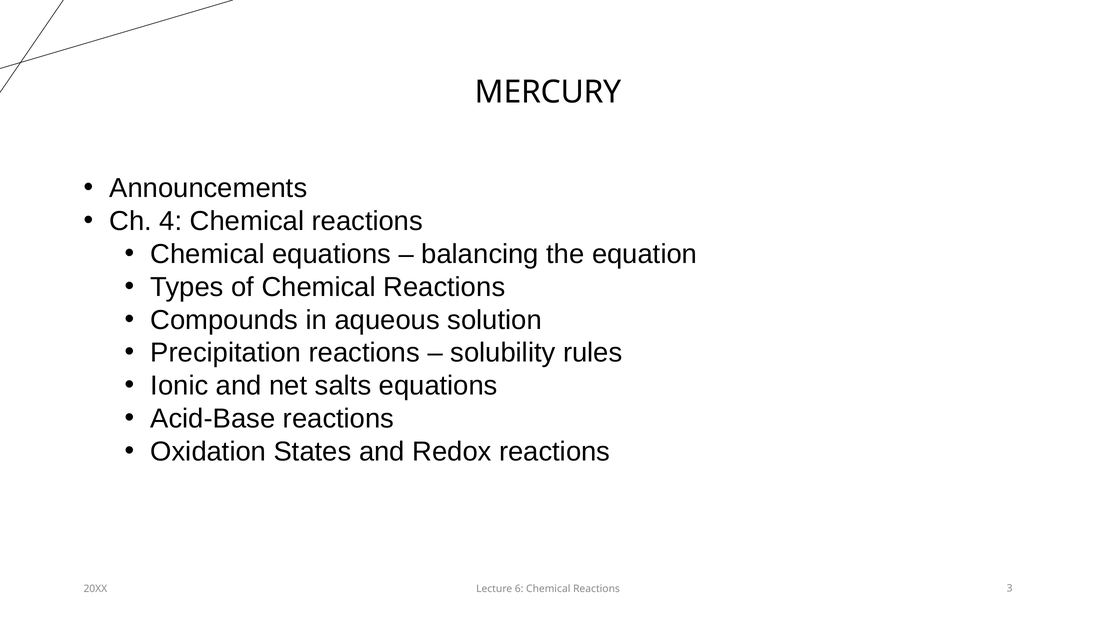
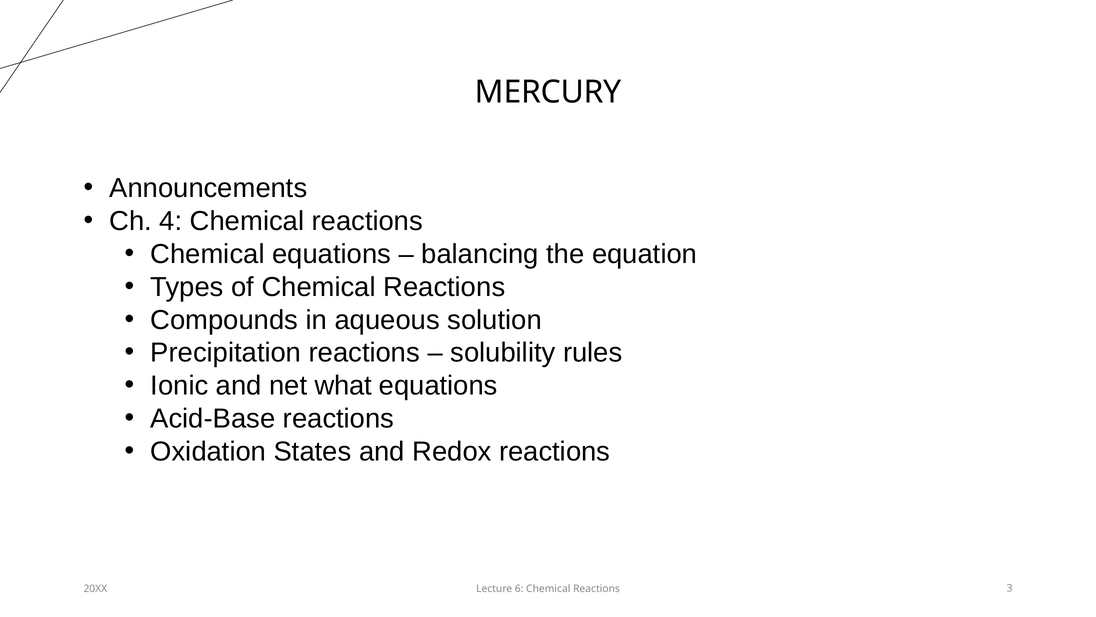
salts: salts -> what
